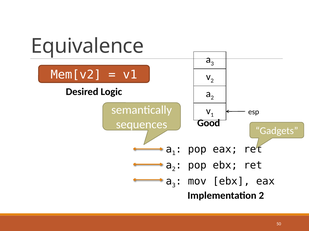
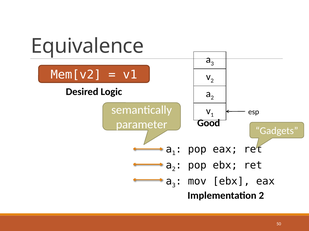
sequences: sequences -> parameter
